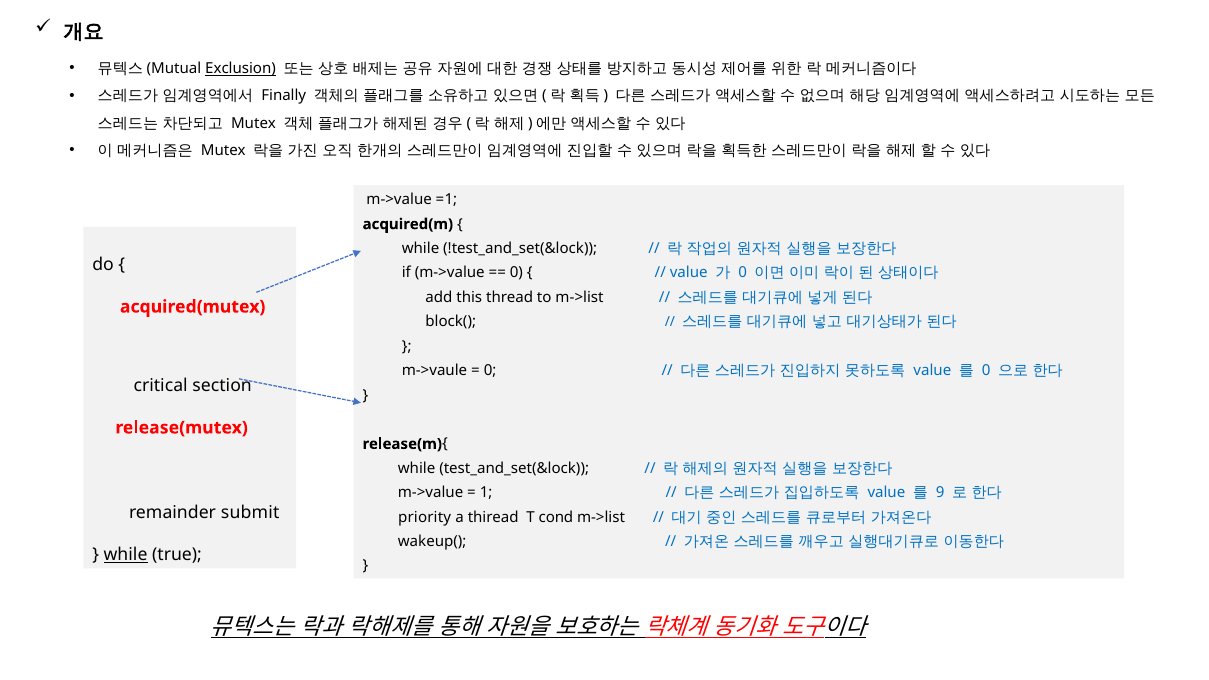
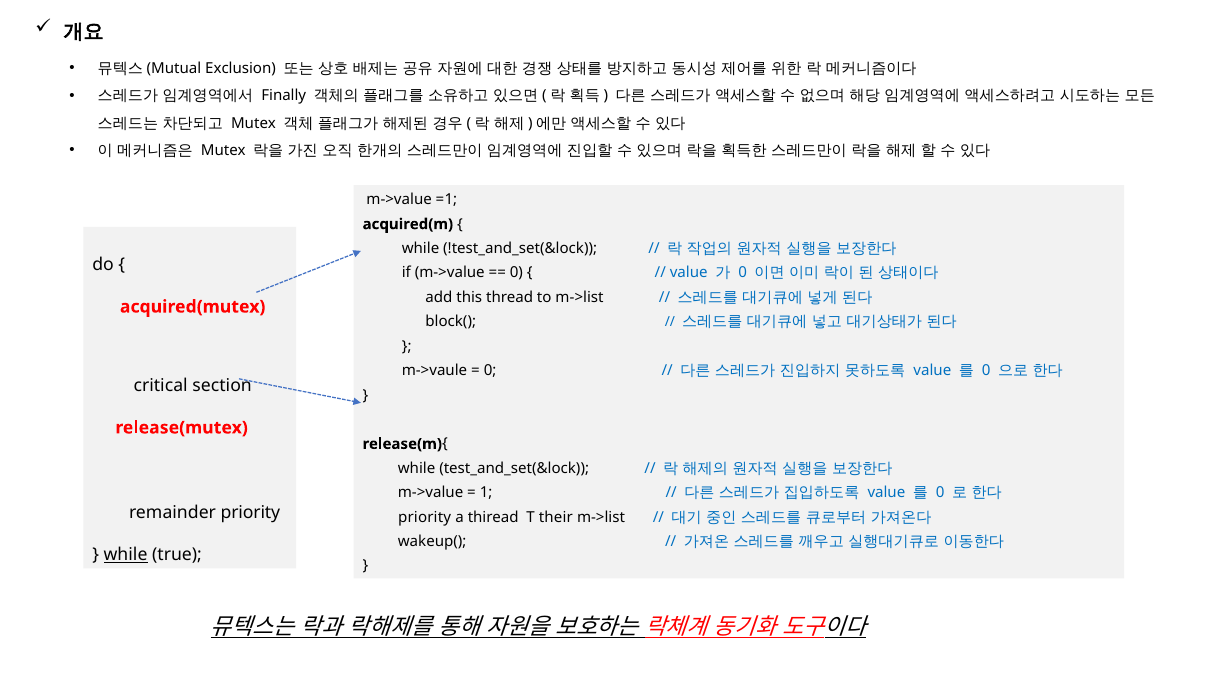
Exclusion underline: present -> none
9 at (940, 493): 9 -> 0
remainder submit: submit -> priority
cond: cond -> their
